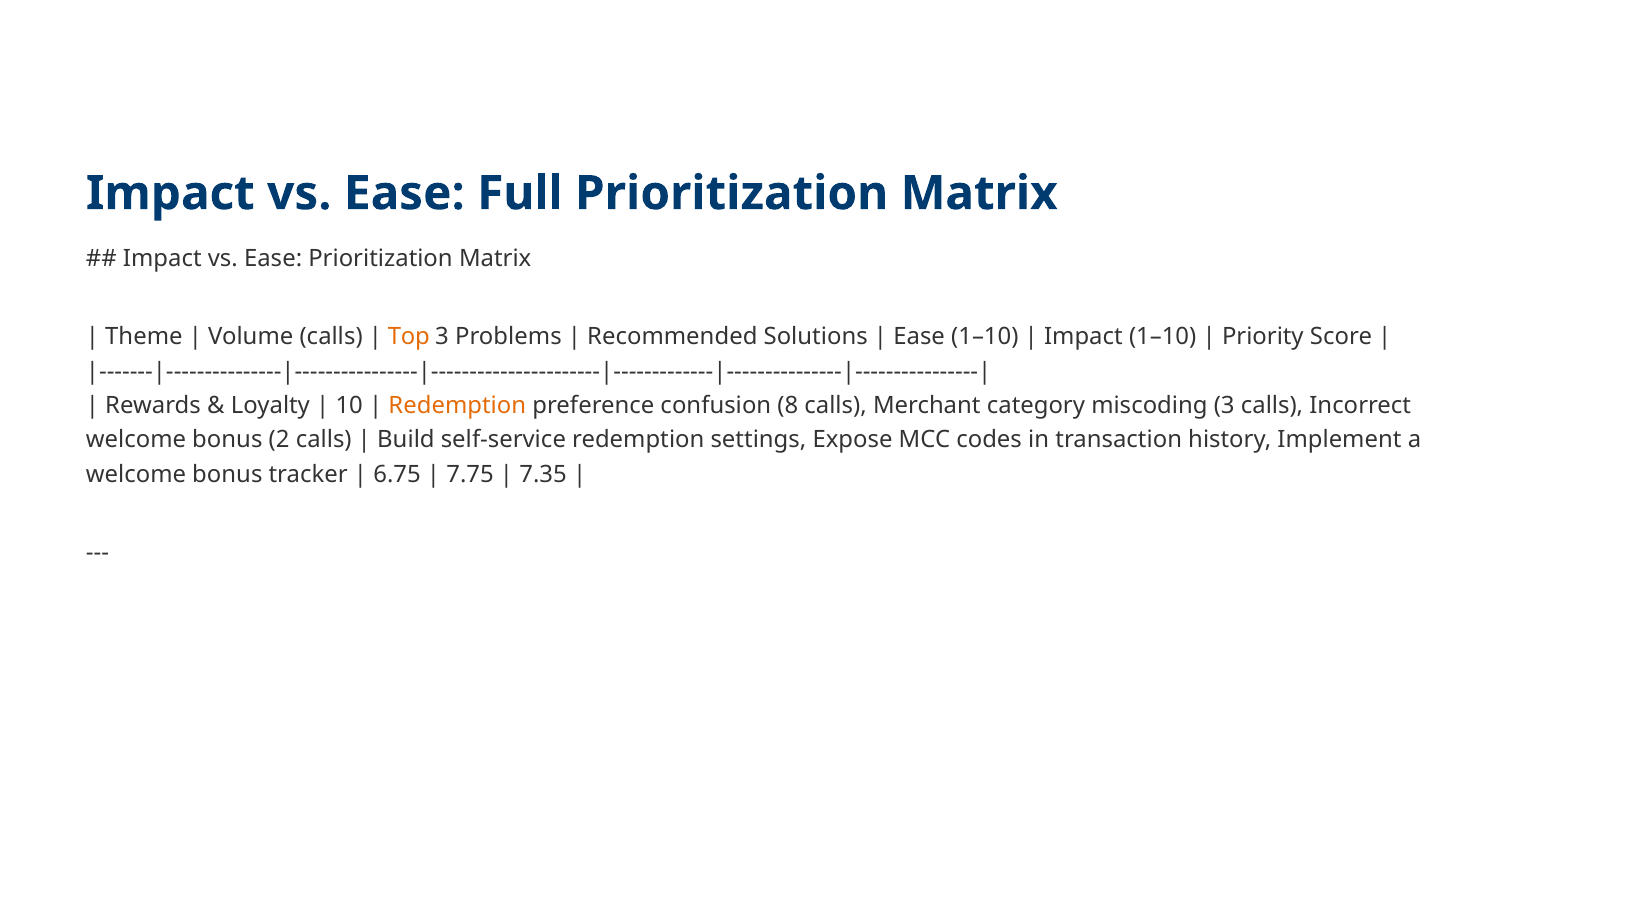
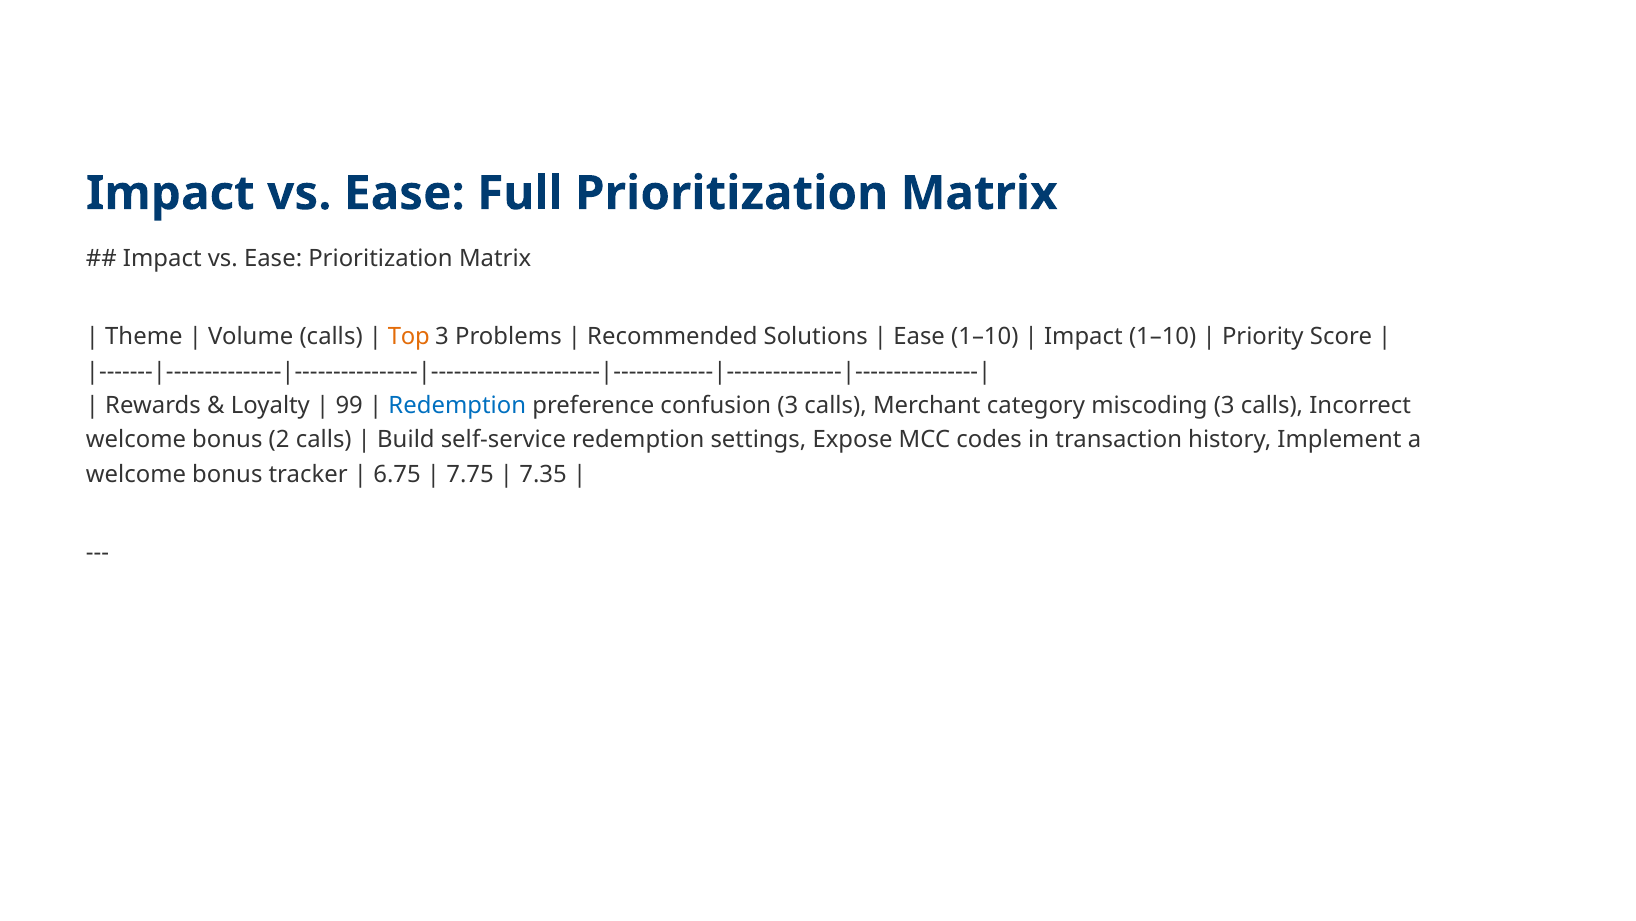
10: 10 -> 99
Redemption at (457, 405) colour: orange -> blue
confusion 8: 8 -> 3
